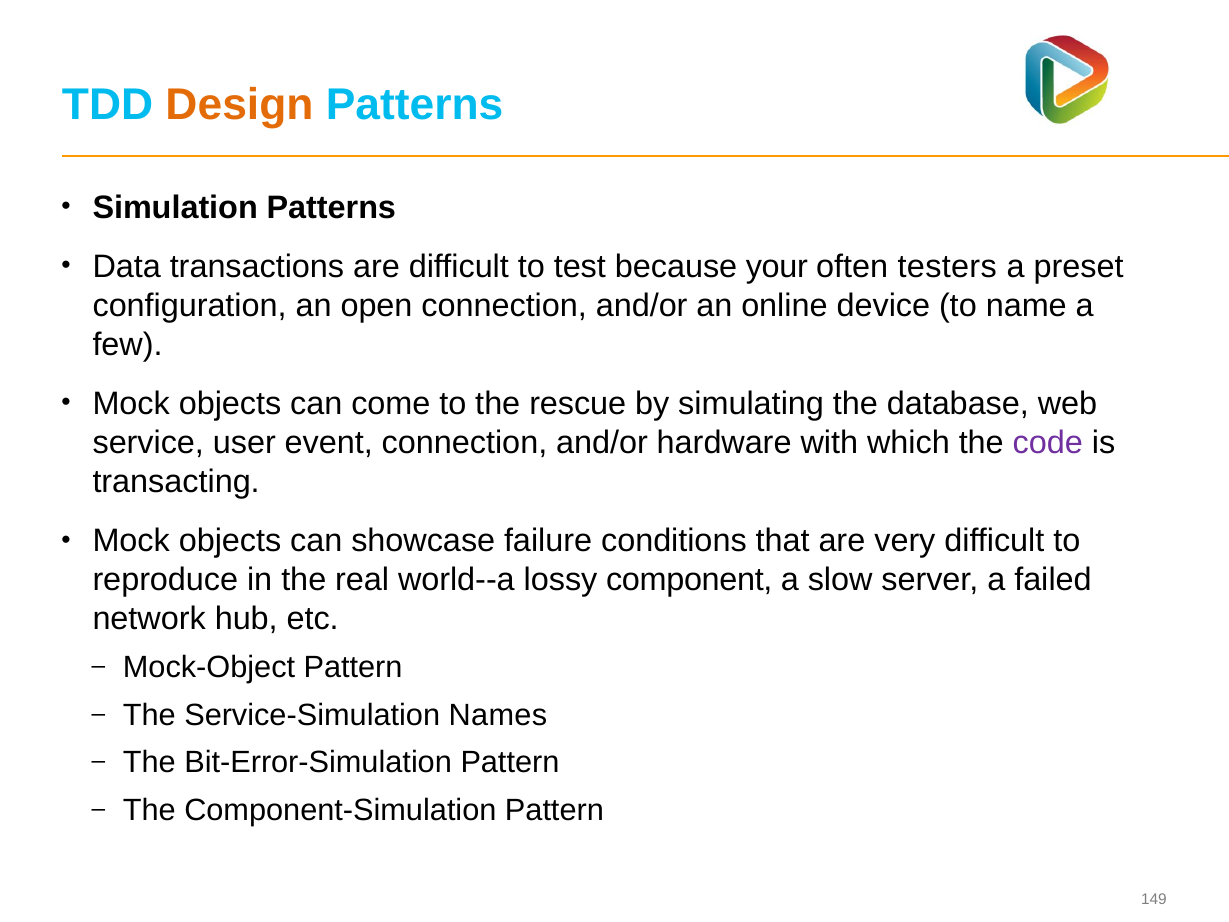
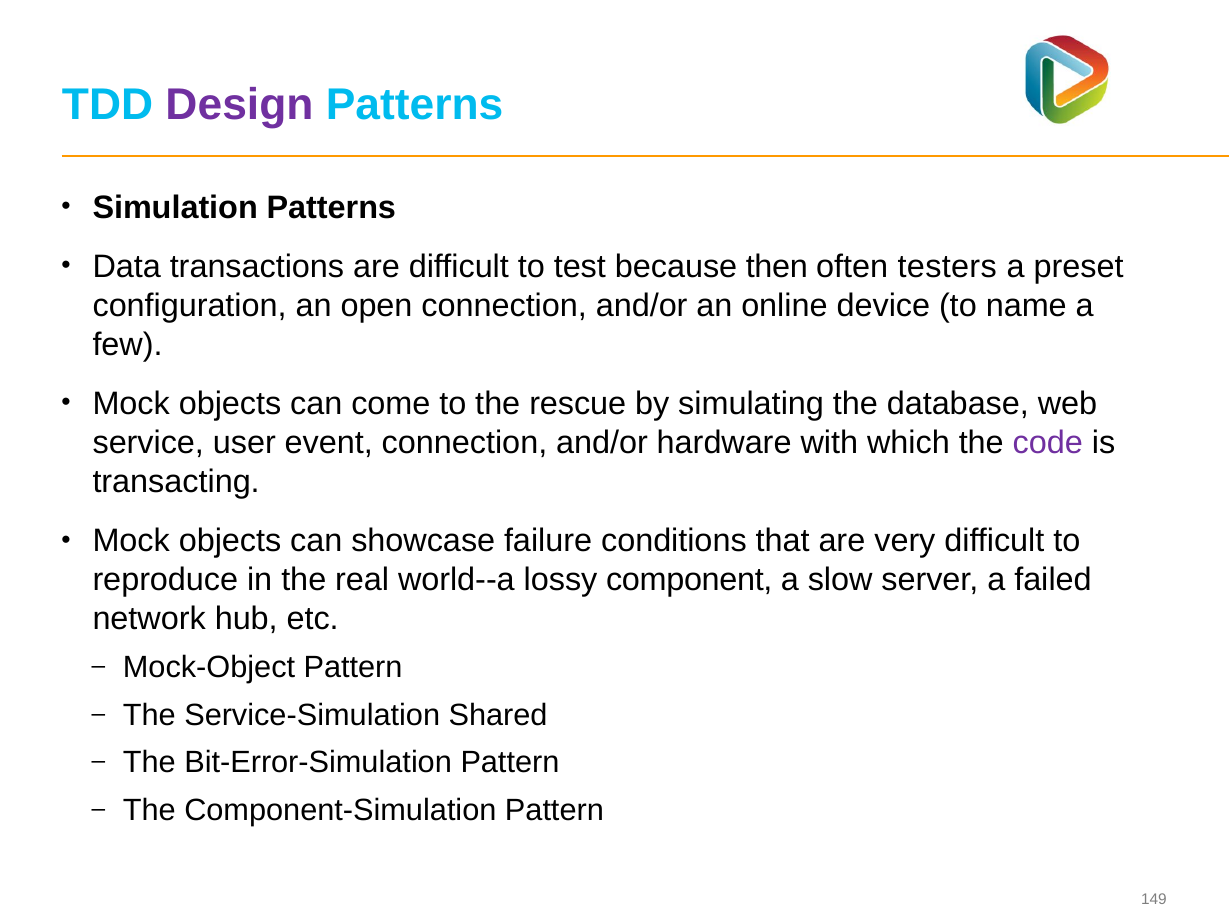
Design colour: orange -> purple
your: your -> then
Names: Names -> Shared
